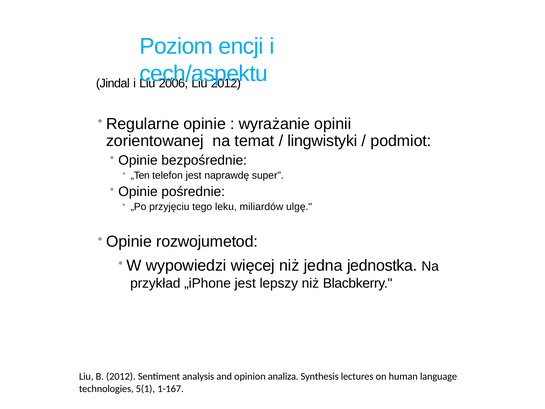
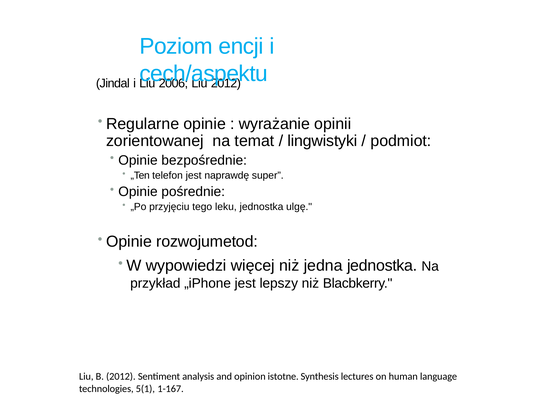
leku miliardów: miliardów -> jednostka
analiza: analiza -> istotne
